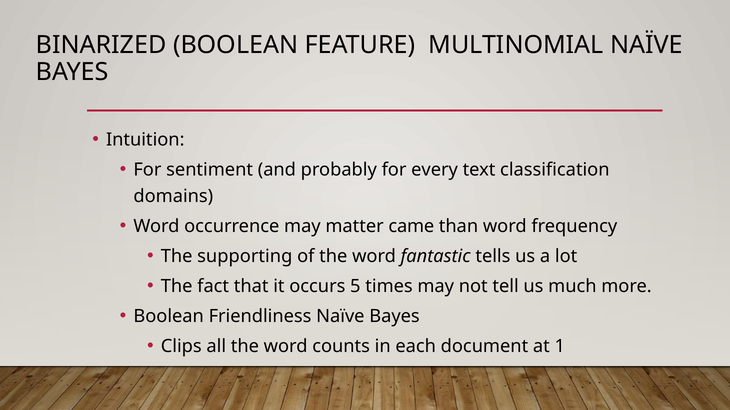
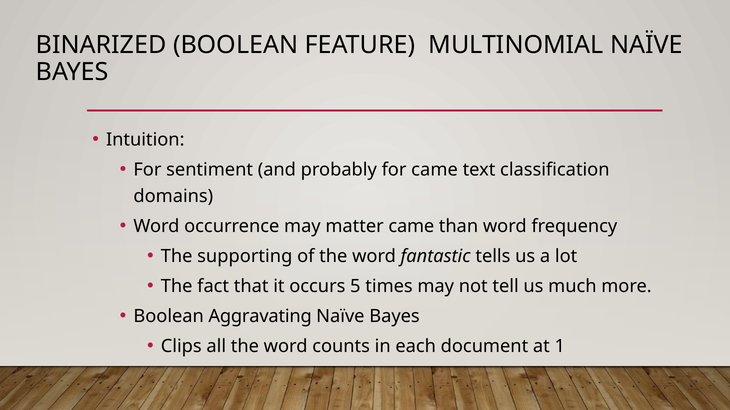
for every: every -> came
Friendliness: Friendliness -> Aggravating
